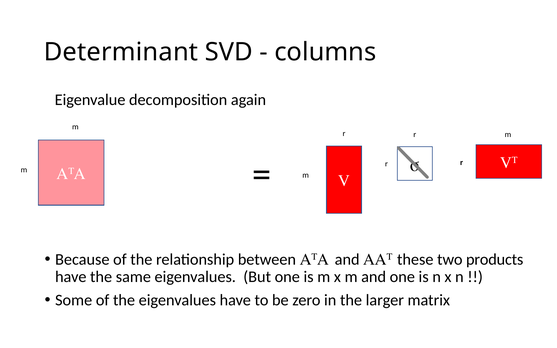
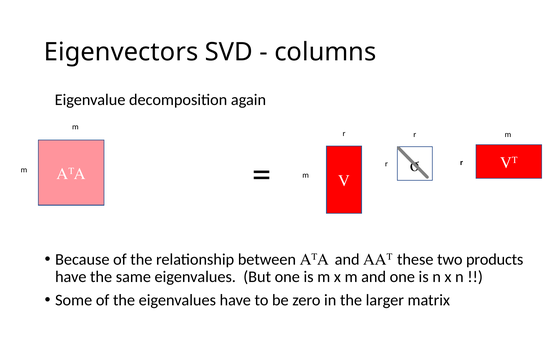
Determinant: Determinant -> Eigenvectors
